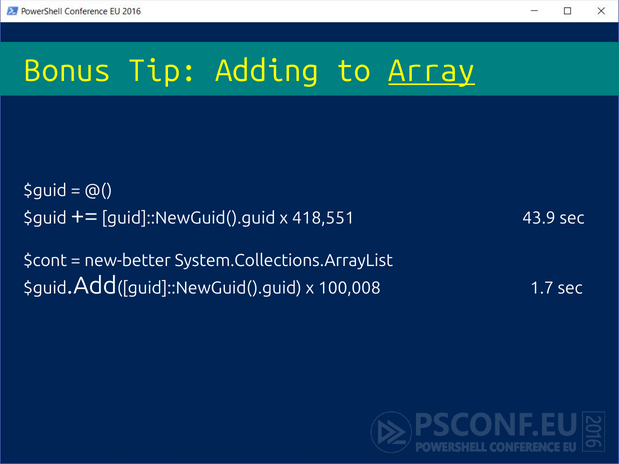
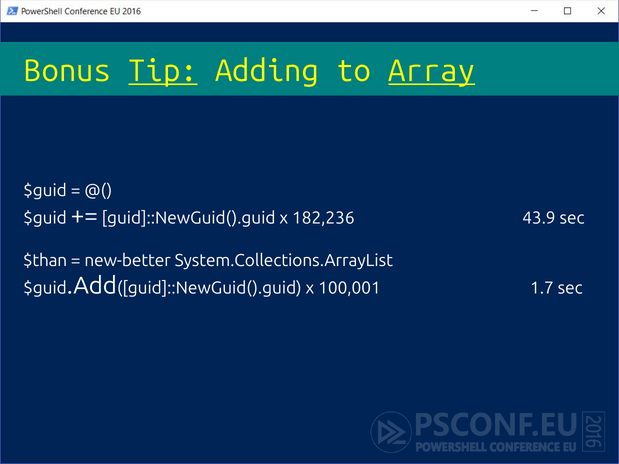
Tip underline: none -> present
418,551: 418,551 -> 182,236
$cont: $cont -> $than
100,008: 100,008 -> 100,001
